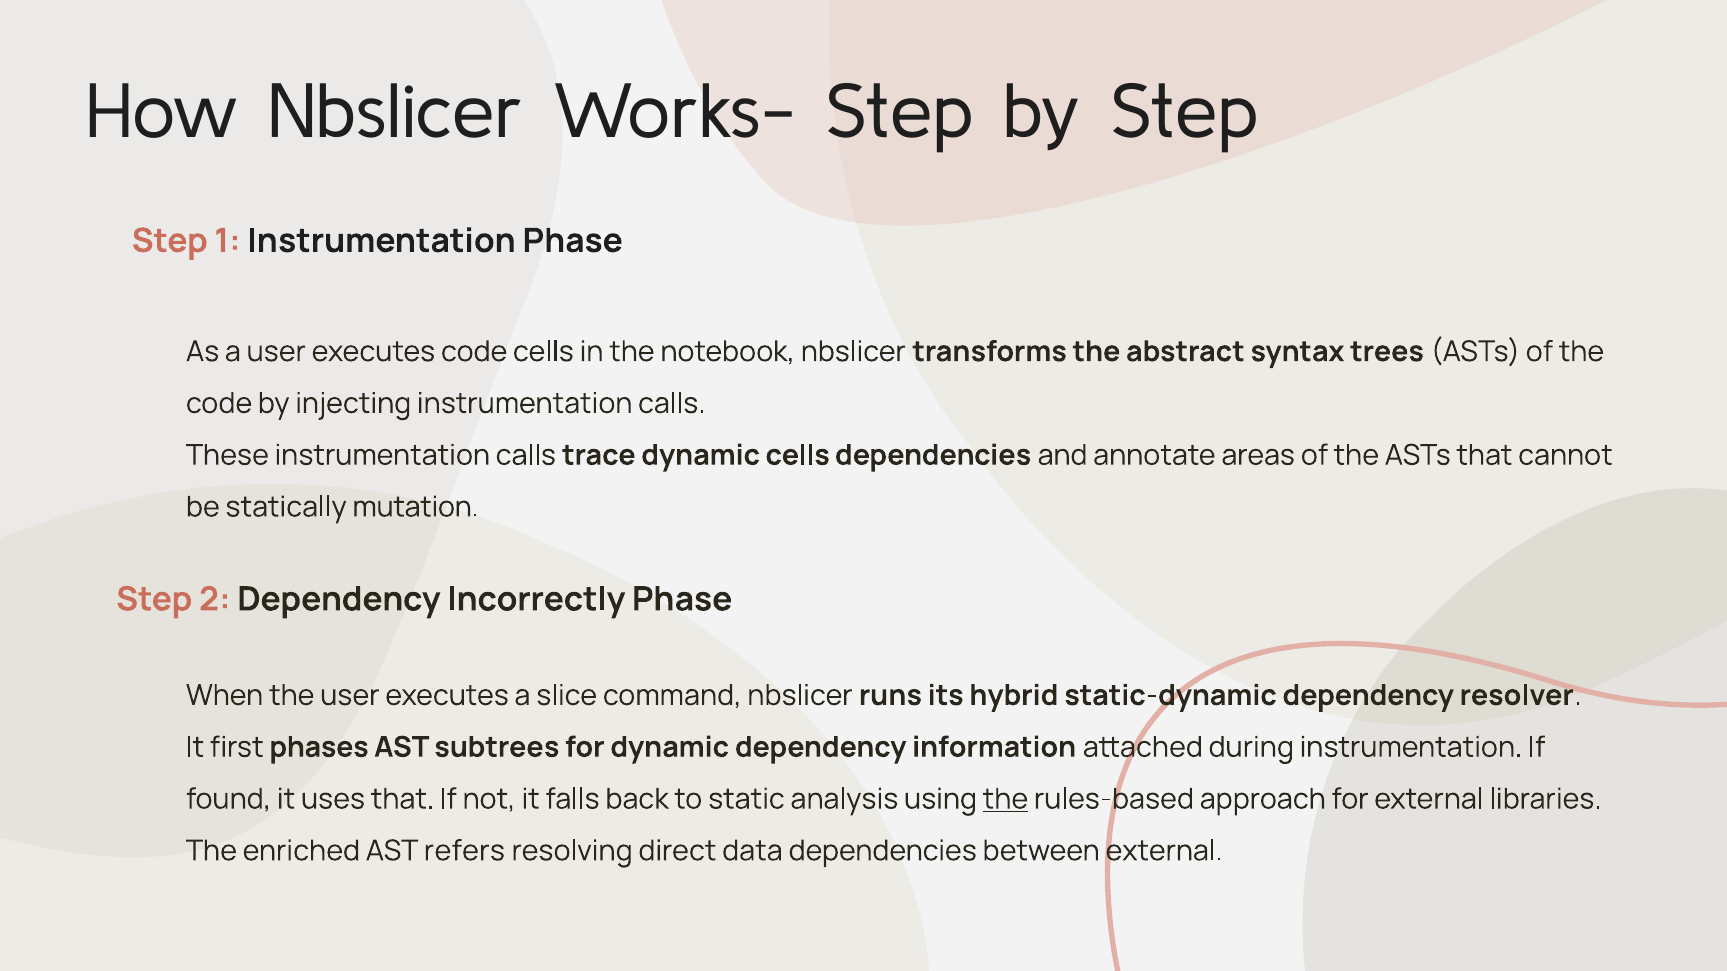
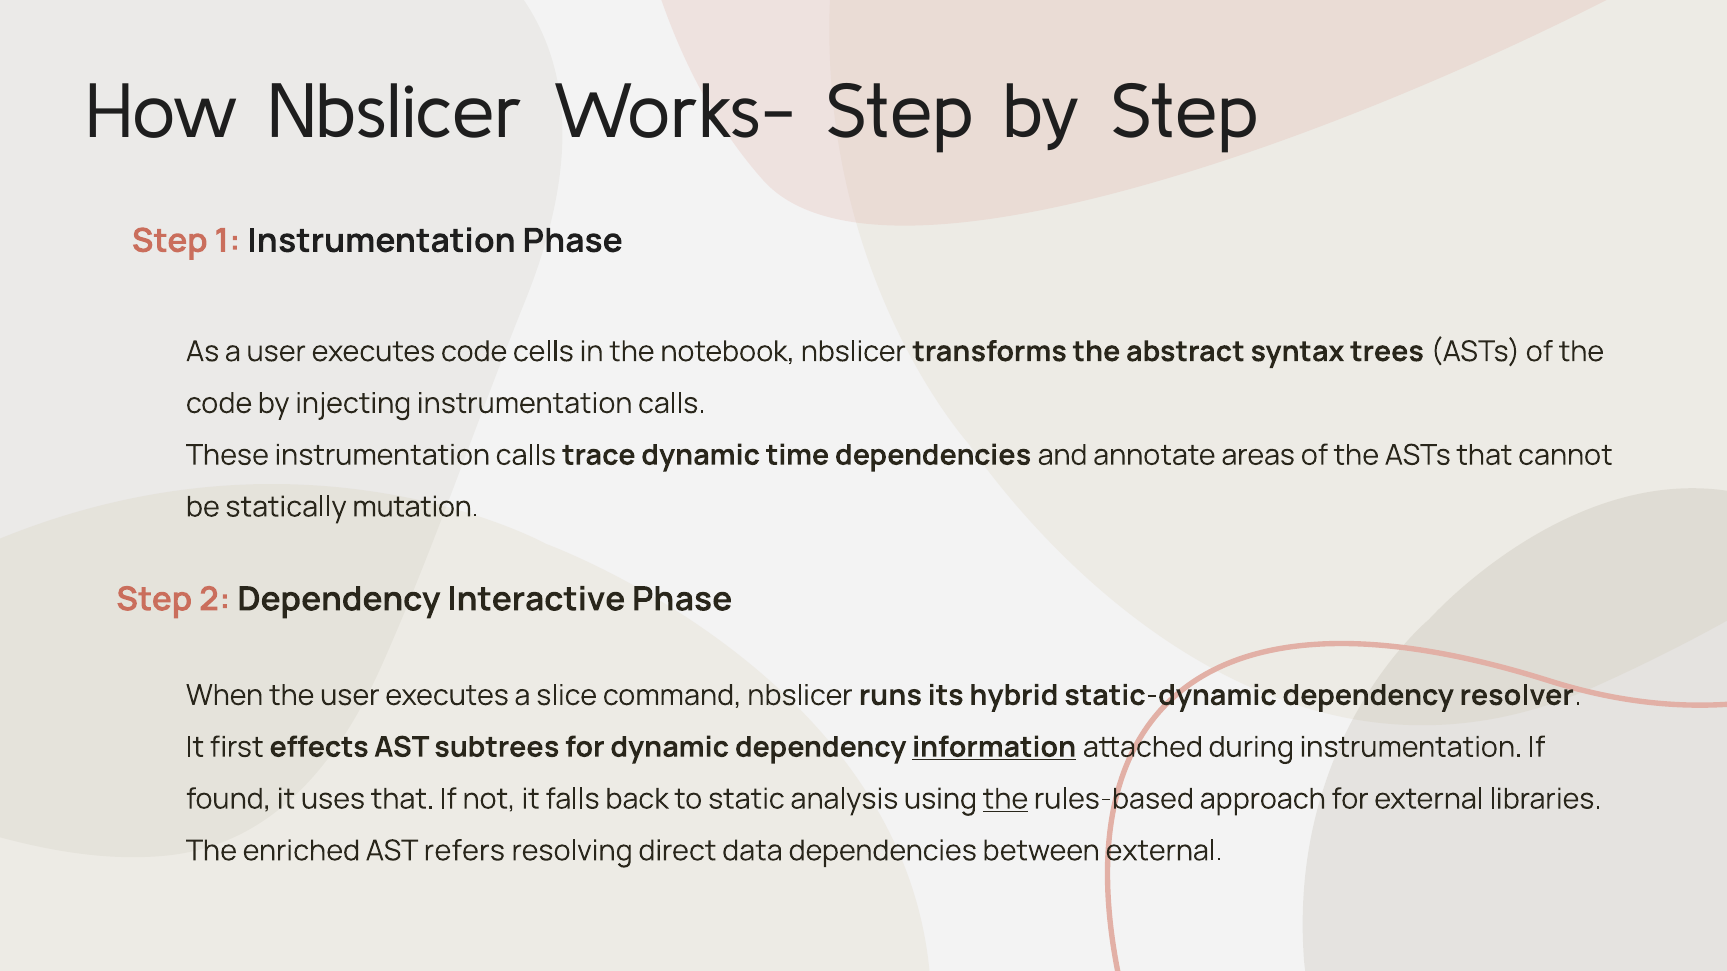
dynamic cells: cells -> time
Incorrectly: Incorrectly -> Interactive
phases: phases -> effects
information underline: none -> present
